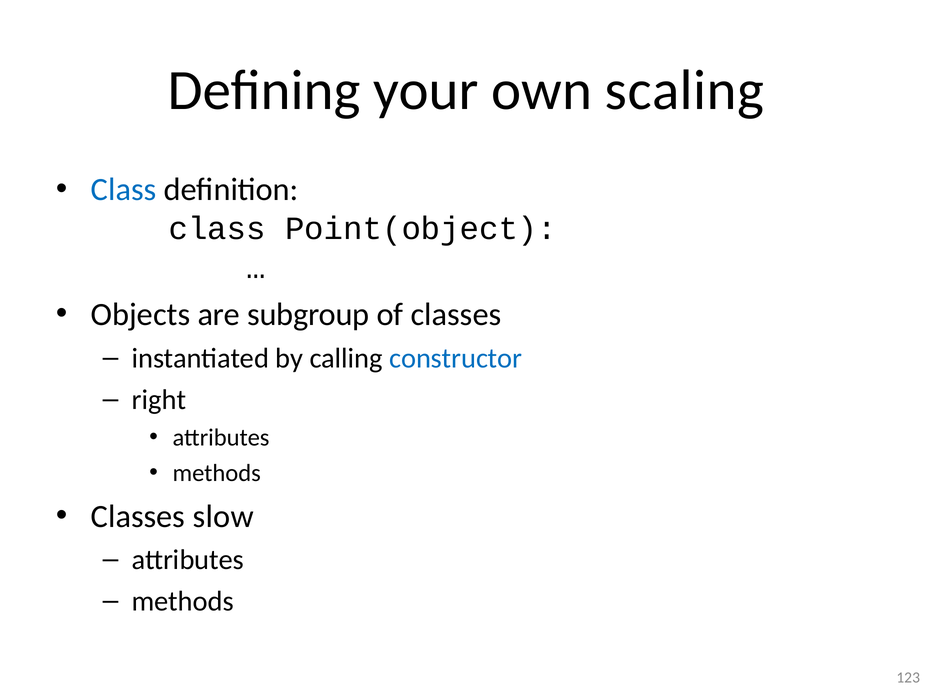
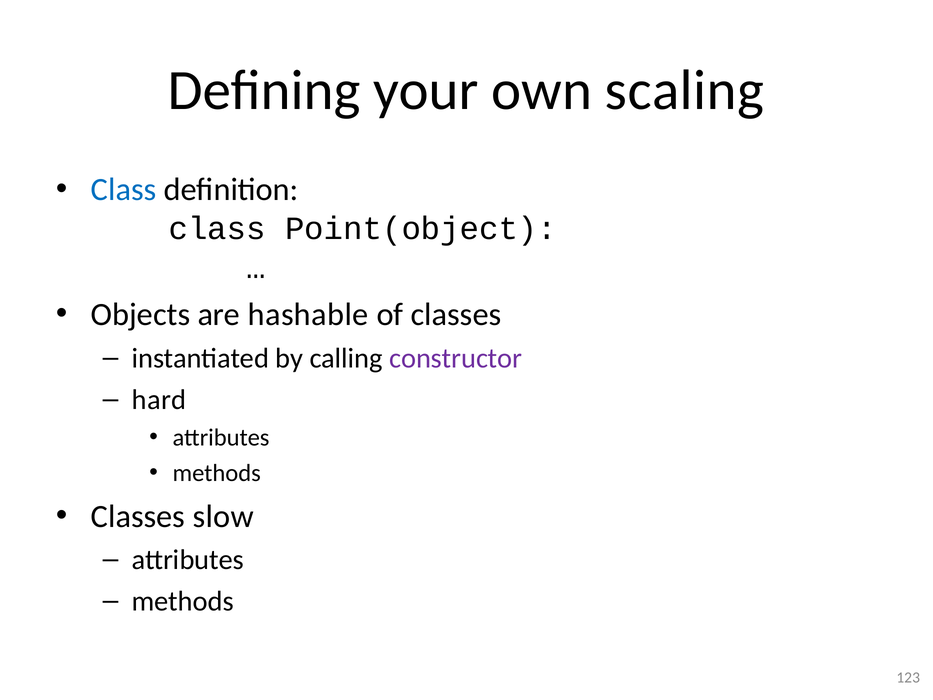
subgroup: subgroup -> hashable
constructor colour: blue -> purple
right: right -> hard
